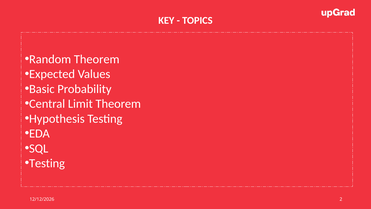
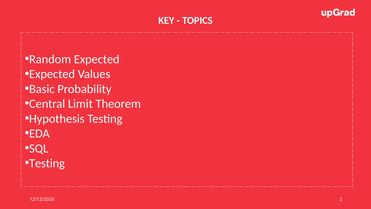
Random Theorem: Theorem -> Expected
